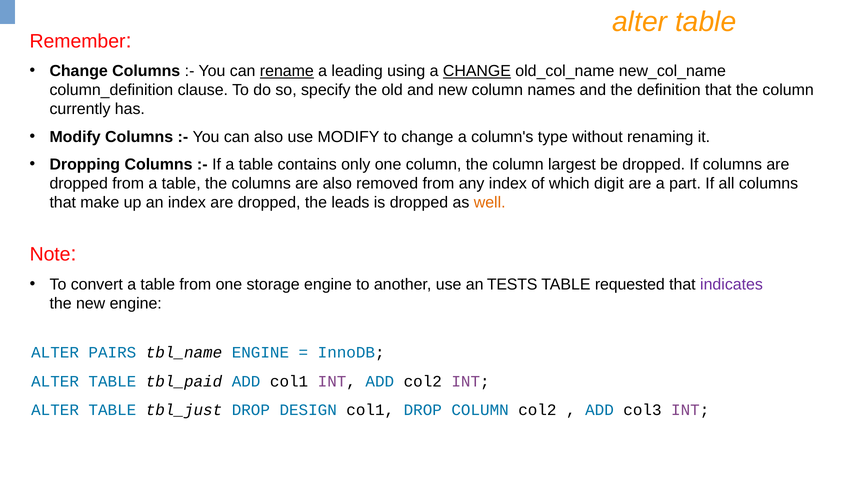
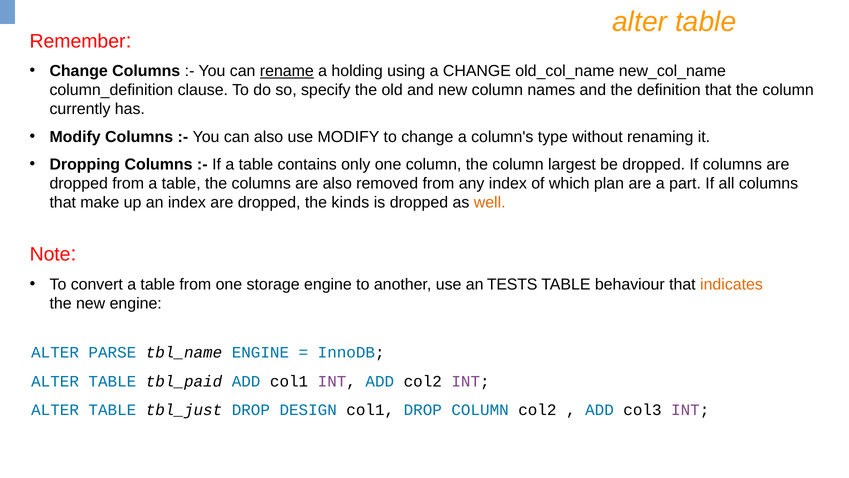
leading: leading -> holding
CHANGE at (477, 71) underline: present -> none
digit: digit -> plan
leads: leads -> kinds
requested: requested -> behaviour
indicates colour: purple -> orange
PAIRS: PAIRS -> PARSE
